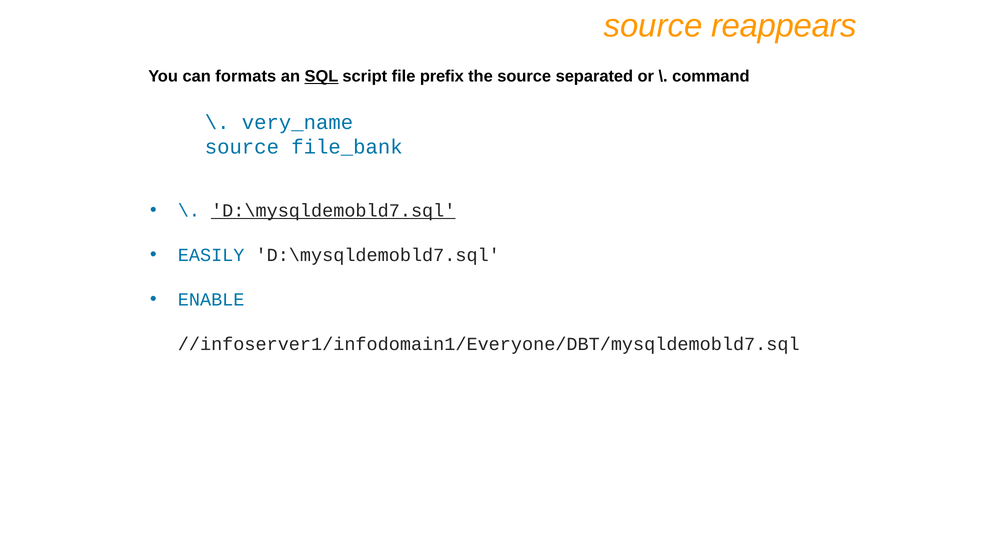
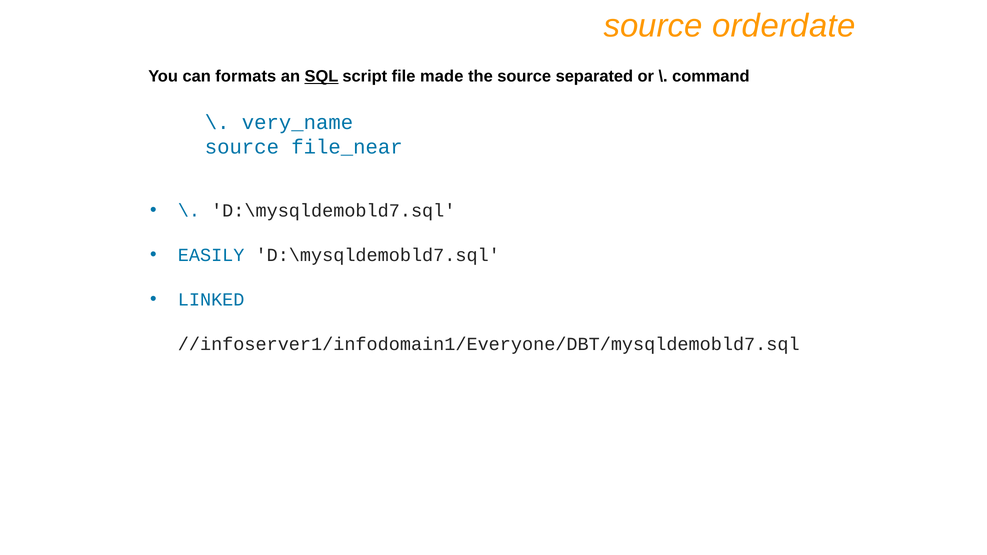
reappears: reappears -> orderdate
prefix: prefix -> made
file_bank: file_bank -> file_near
D:\mysqldemobld7.sql at (333, 211) underline: present -> none
ENABLE: ENABLE -> LINKED
